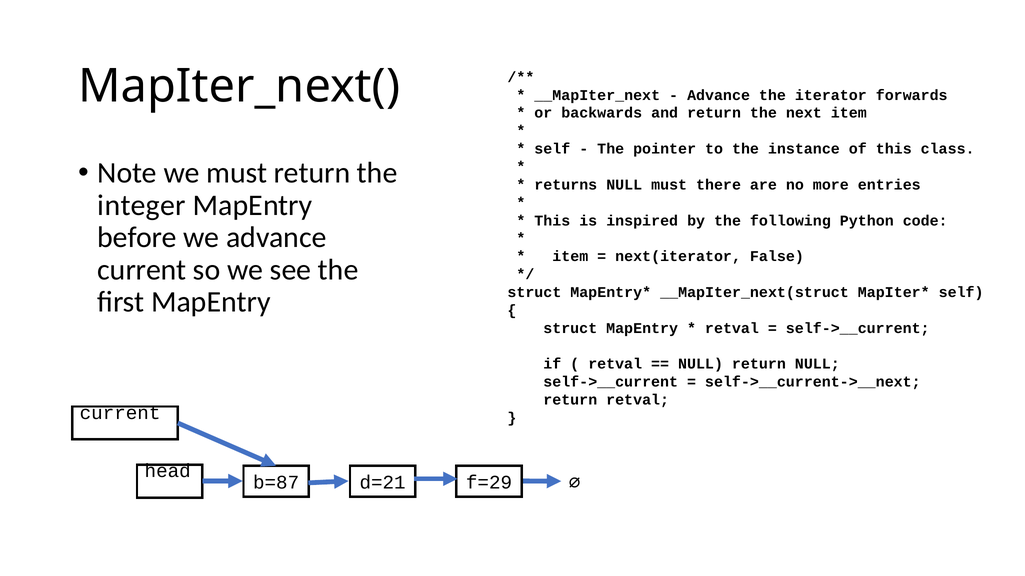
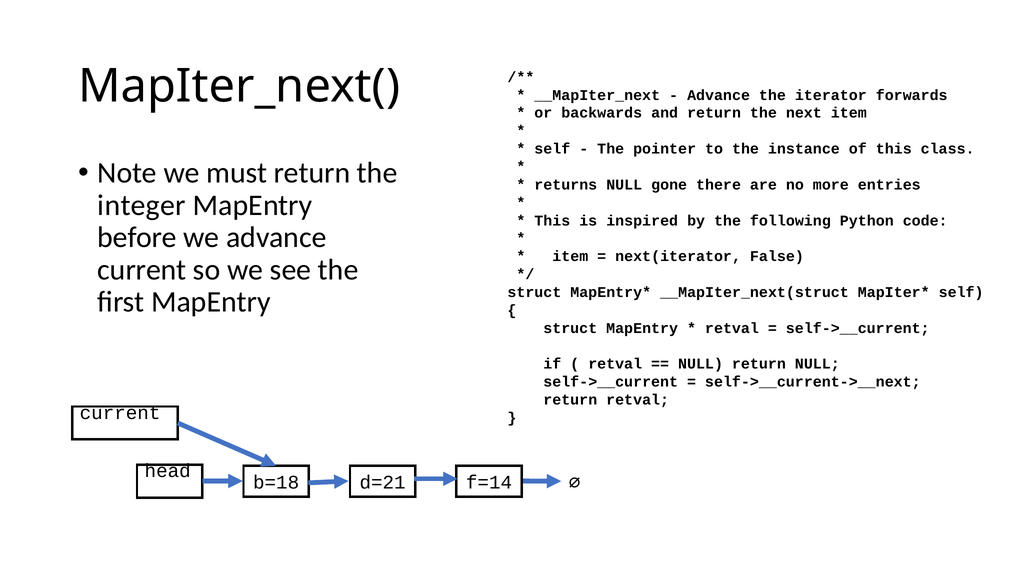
NULL must: must -> gone
b=87: b=87 -> b=18
f=29: f=29 -> f=14
